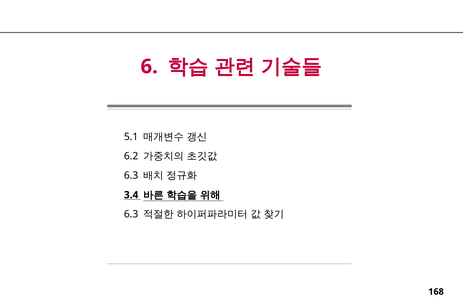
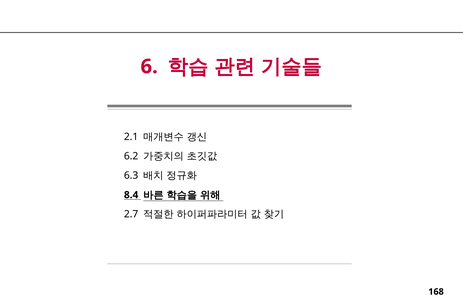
5.1: 5.1 -> 2.1
3.4: 3.4 -> 8.4
6.3 at (131, 214): 6.3 -> 2.7
